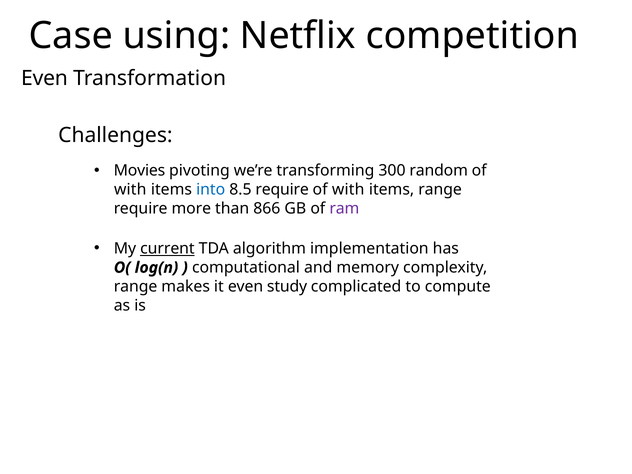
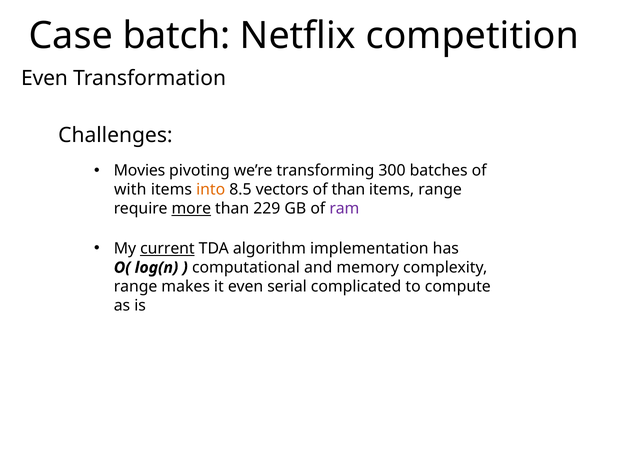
using: using -> batch
random: random -> batches
into colour: blue -> orange
8.5 require: require -> vectors
with at (348, 190): with -> than
more underline: none -> present
866: 866 -> 229
study: study -> serial
